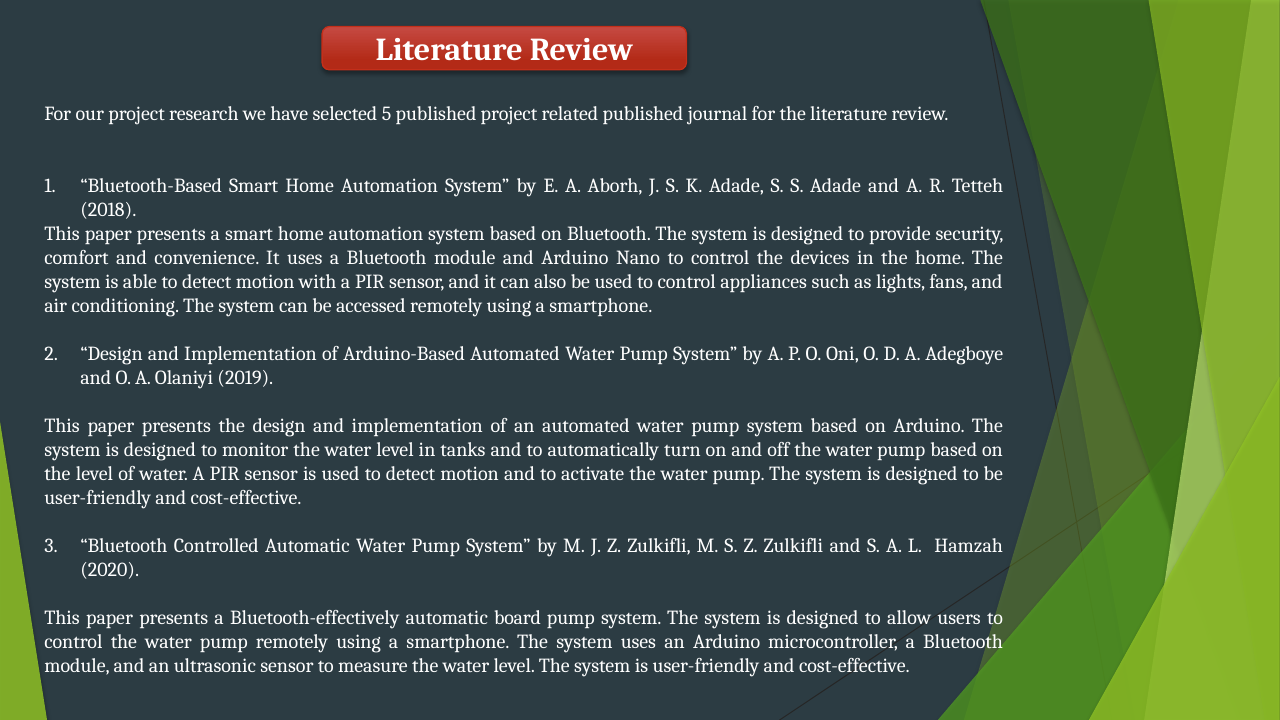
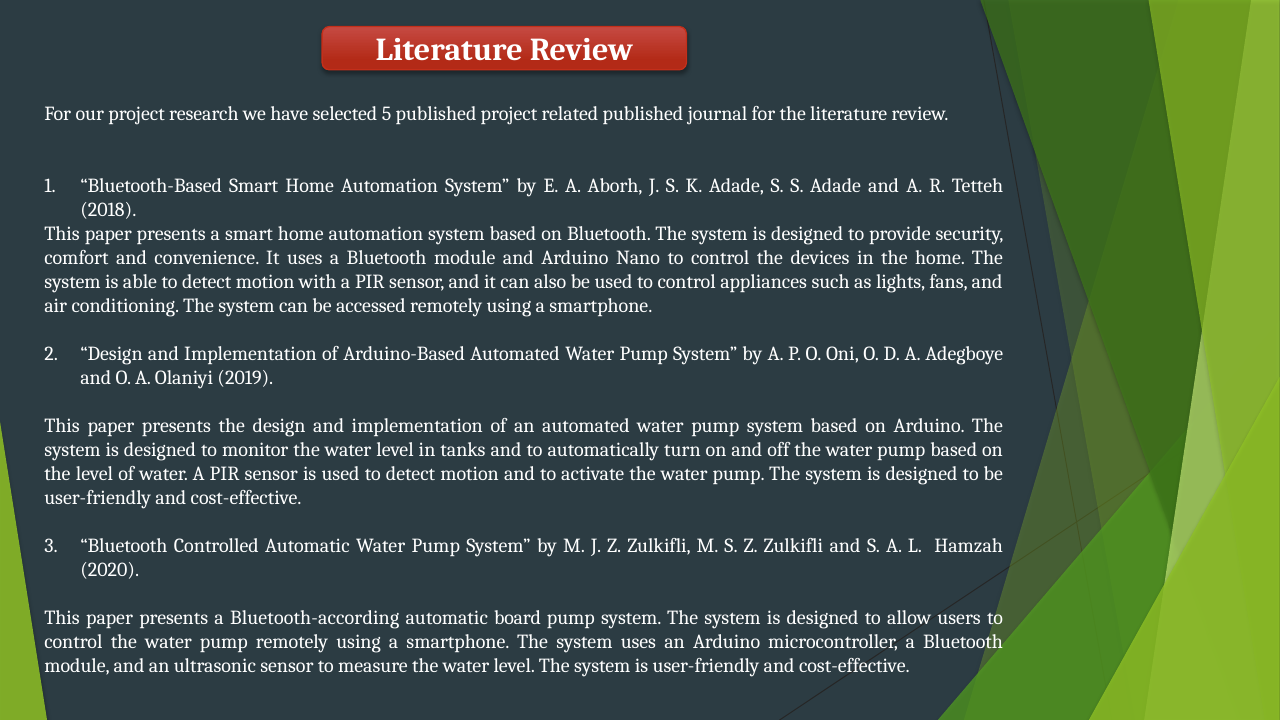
Bluetooth-effectively: Bluetooth-effectively -> Bluetooth-according
